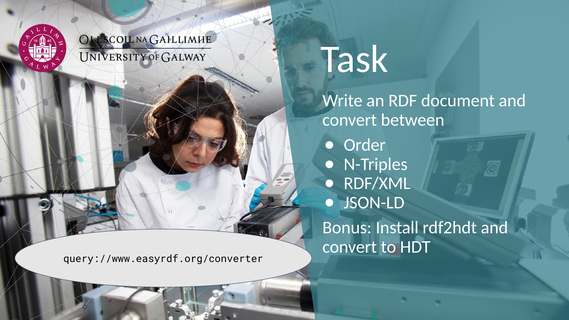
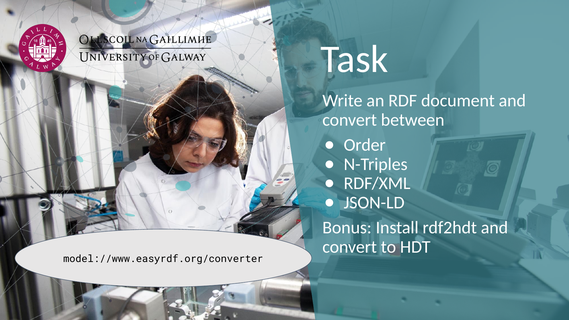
query://www.easyrdf.org/converter: query://www.easyrdf.org/converter -> model://www.easyrdf.org/converter
